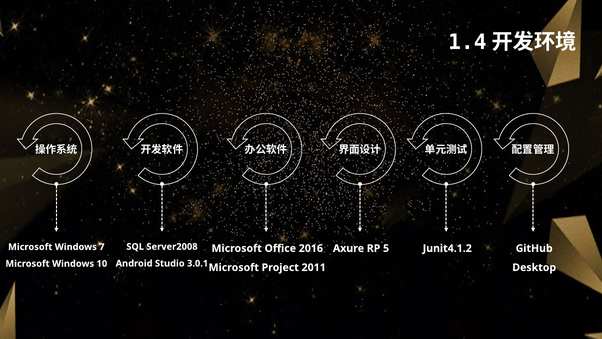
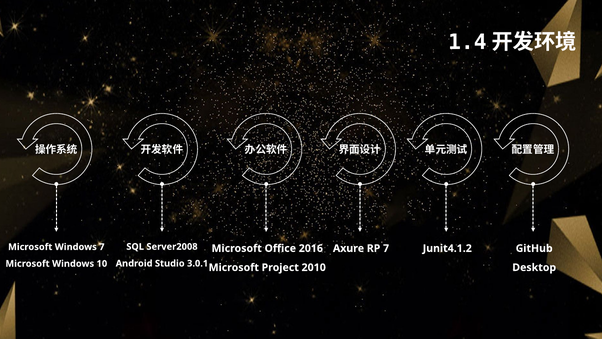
RP 5: 5 -> 7
2011: 2011 -> 2010
